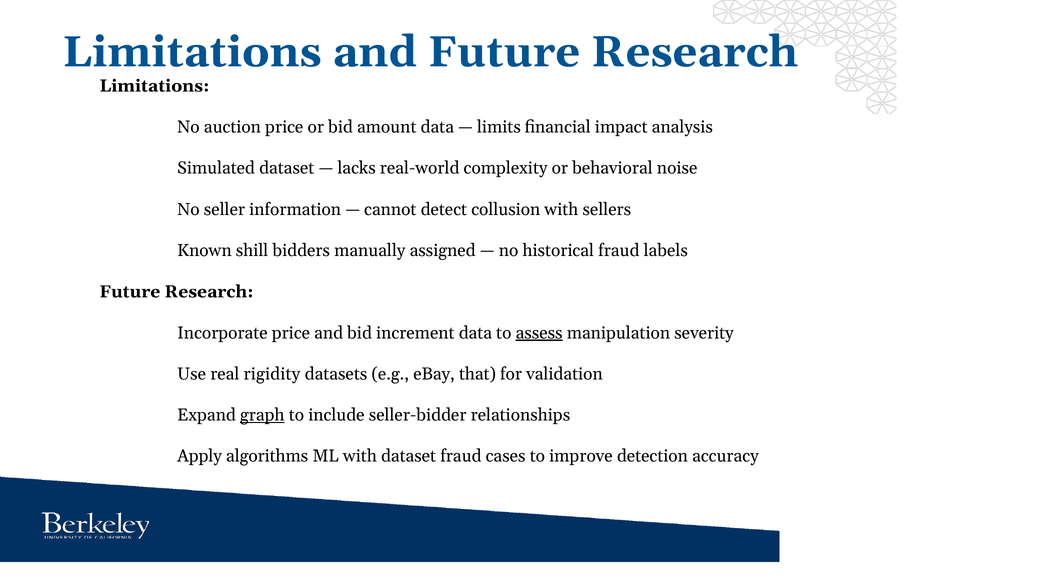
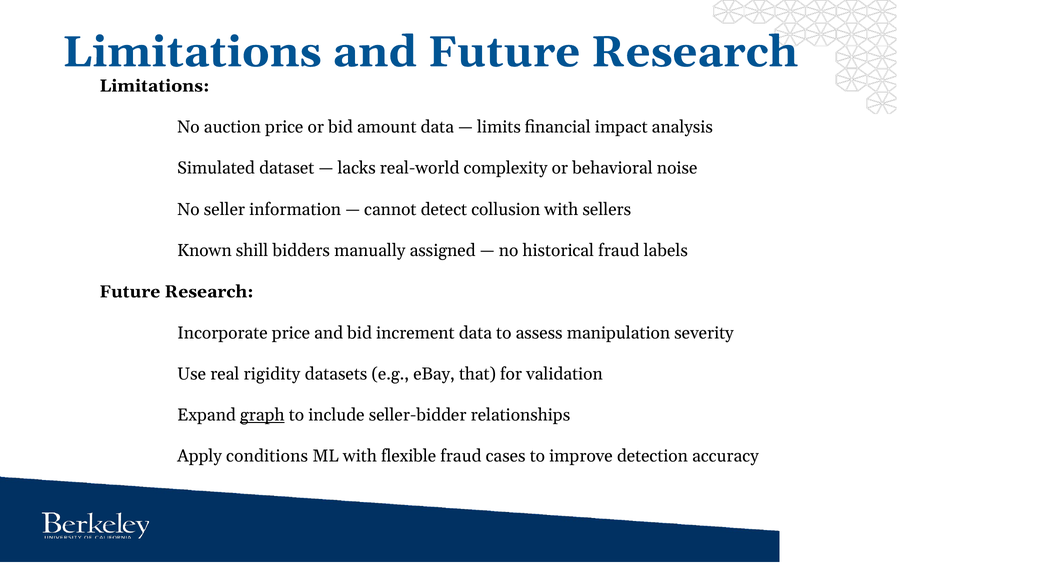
assess underline: present -> none
algorithms: algorithms -> conditions
with dataset: dataset -> flexible
